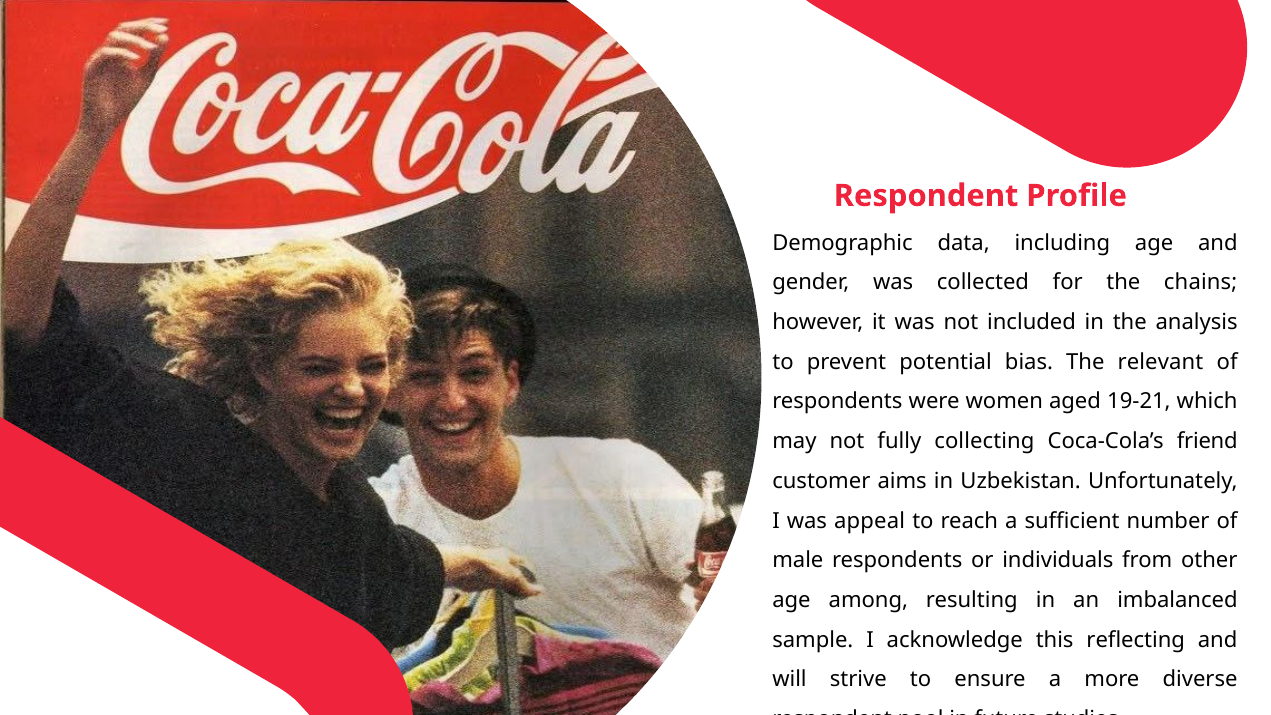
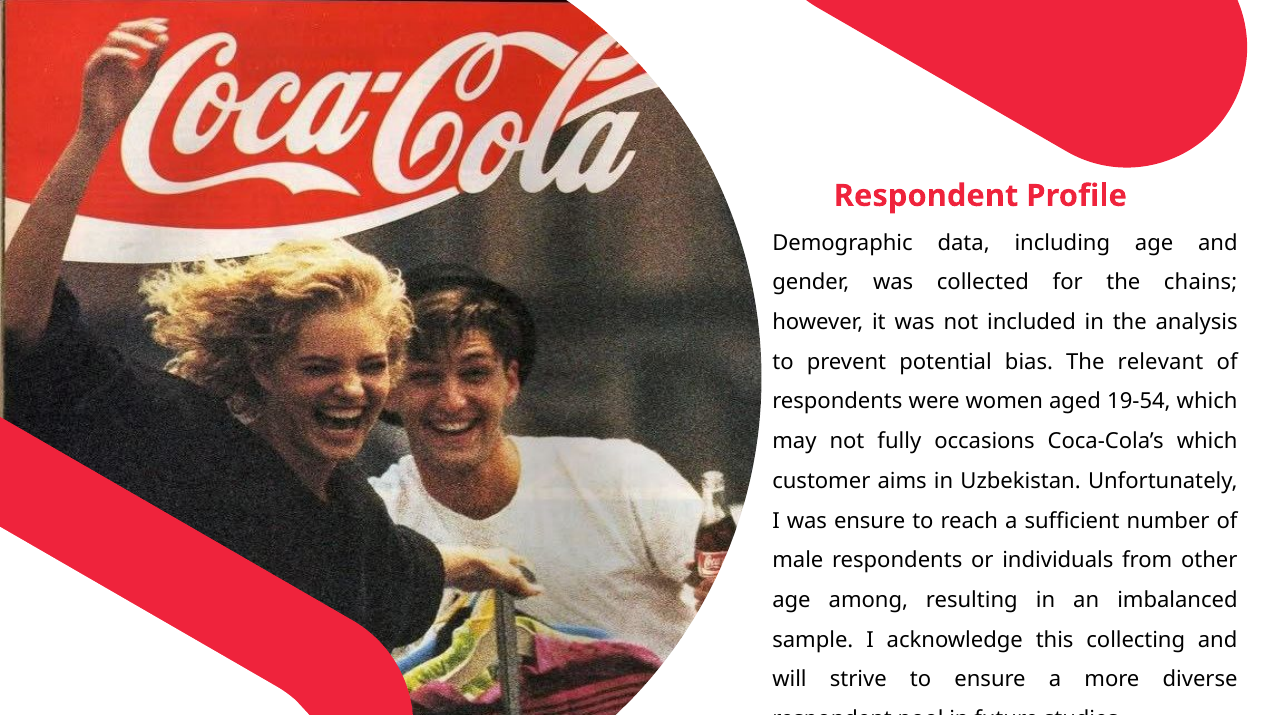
19-21: 19-21 -> 19-54
collecting: collecting -> occasions
Coca-Cola’s friend: friend -> which
was appeal: appeal -> ensure
reflecting: reflecting -> collecting
